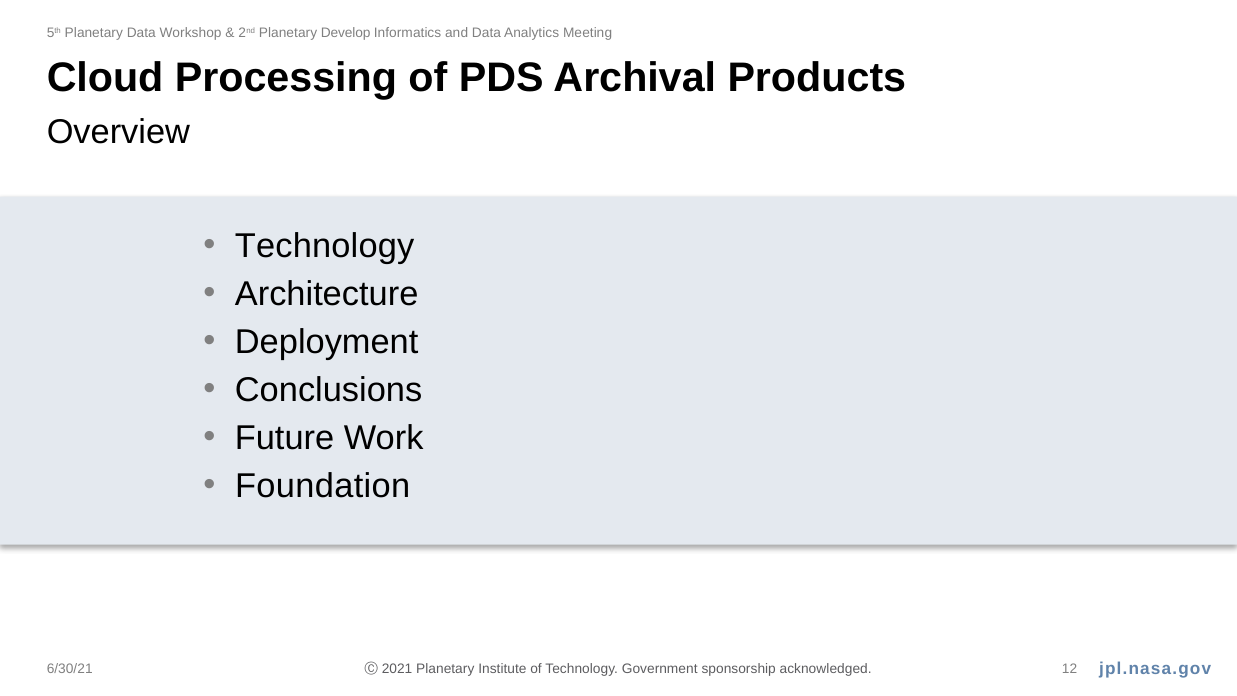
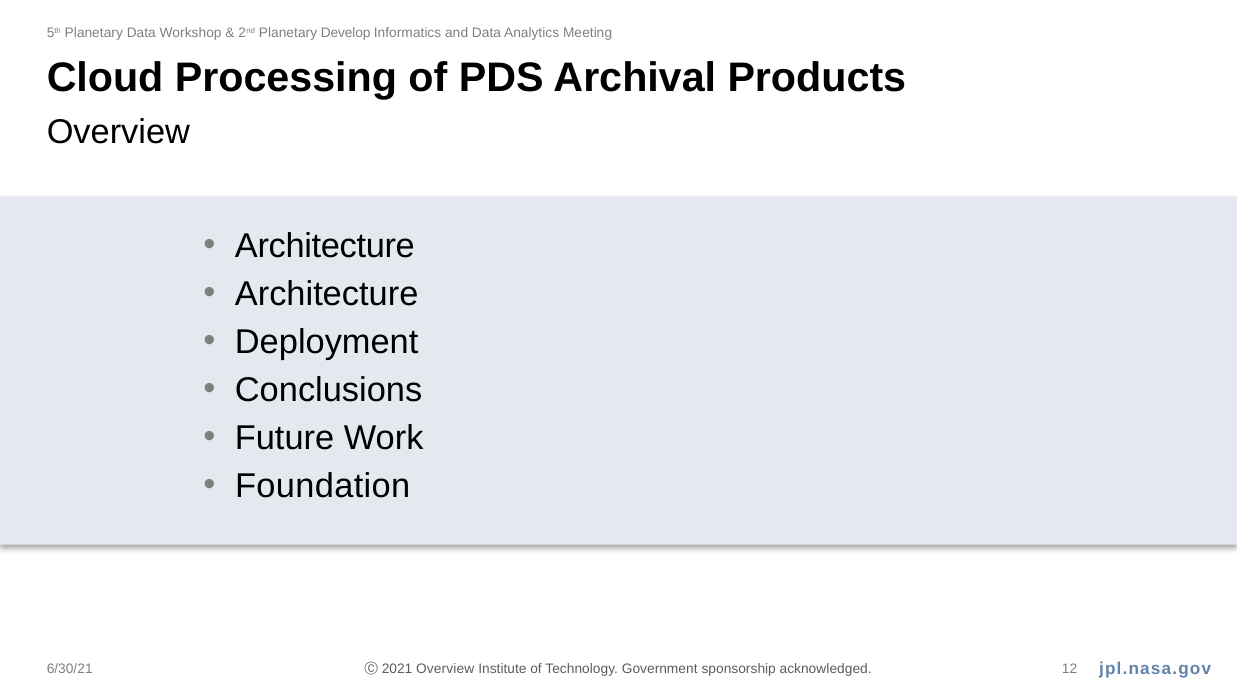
Technology at (325, 246): Technology -> Architecture
2021 Planetary: Planetary -> Overview
